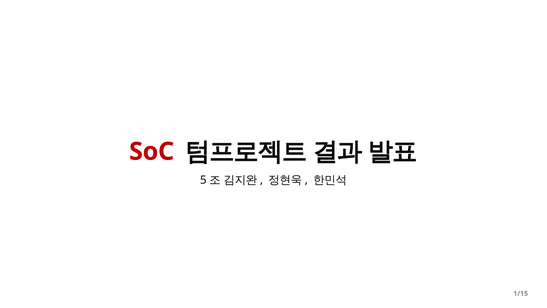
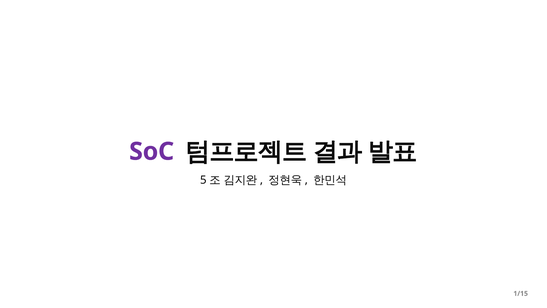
SoC colour: red -> purple
